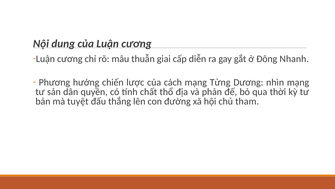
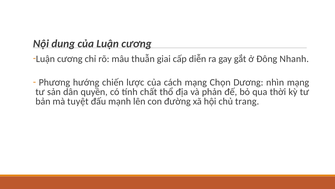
Từng: Từng -> Chọn
thắng: thắng -> mạnh
tham: tham -> trang
